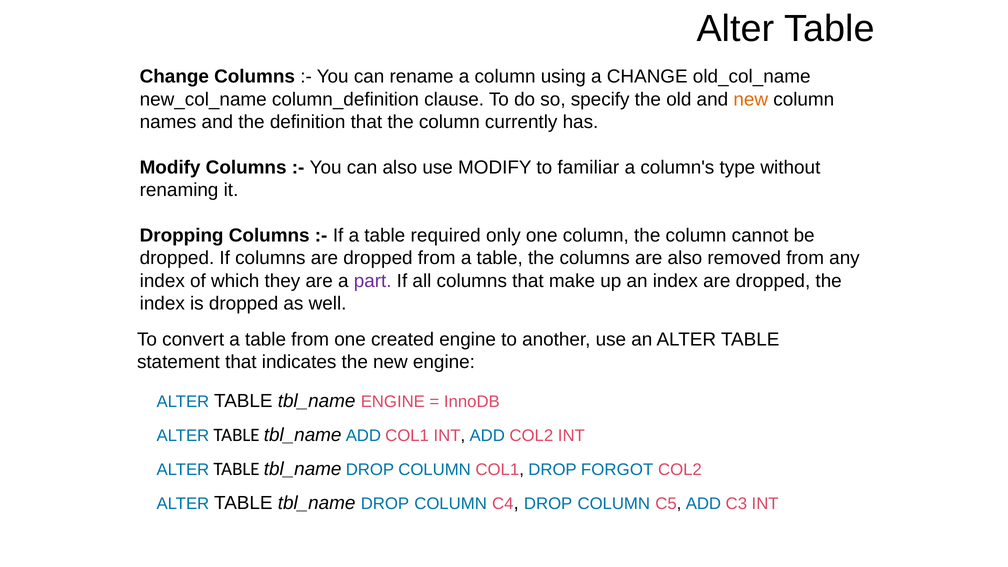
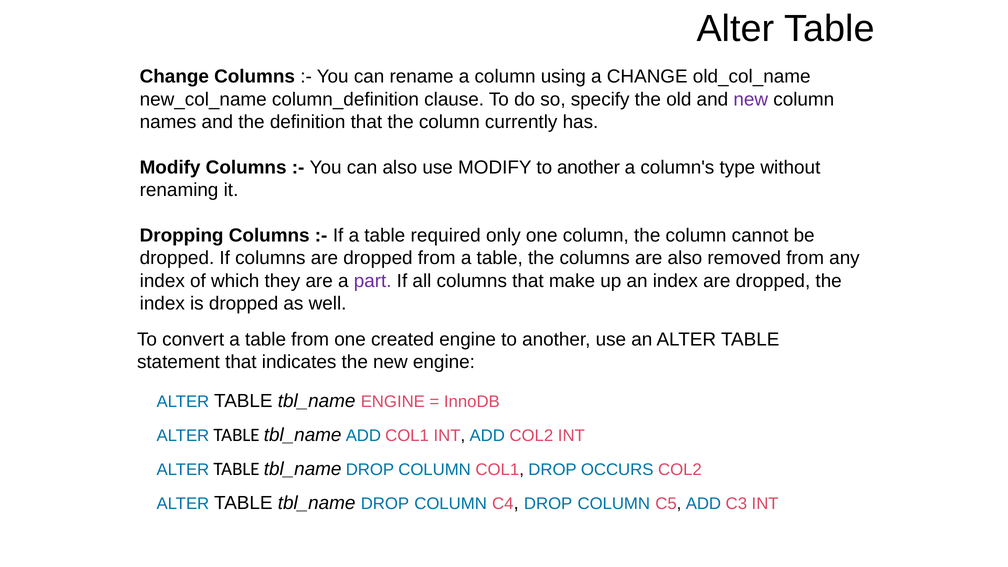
new at (751, 99) colour: orange -> purple
MODIFY to familiar: familiar -> another
FORGOT: FORGOT -> OCCURS
